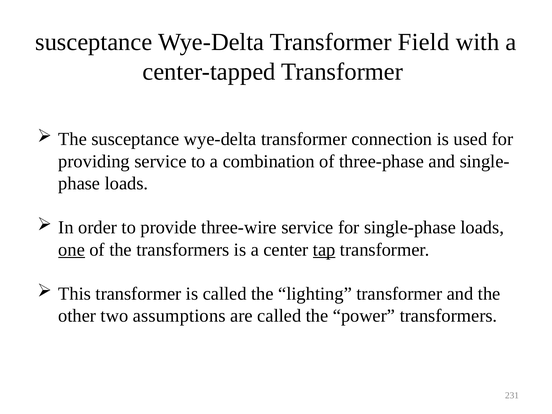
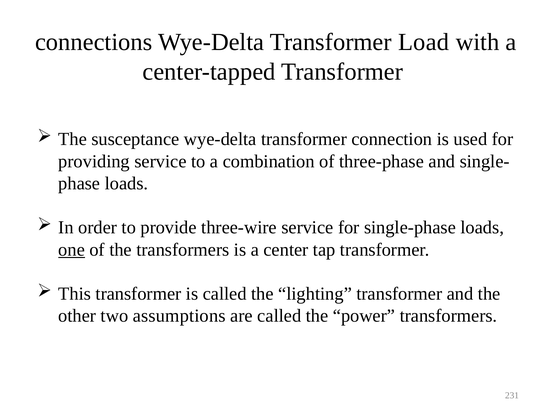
susceptance at (94, 42): susceptance -> connections
Field: Field -> Load
tap underline: present -> none
